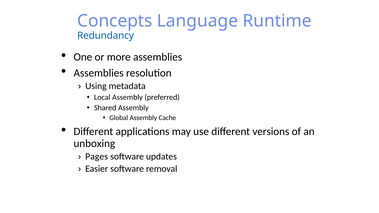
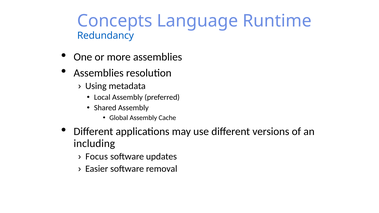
unboxing: unboxing -> including
Pages: Pages -> Focus
